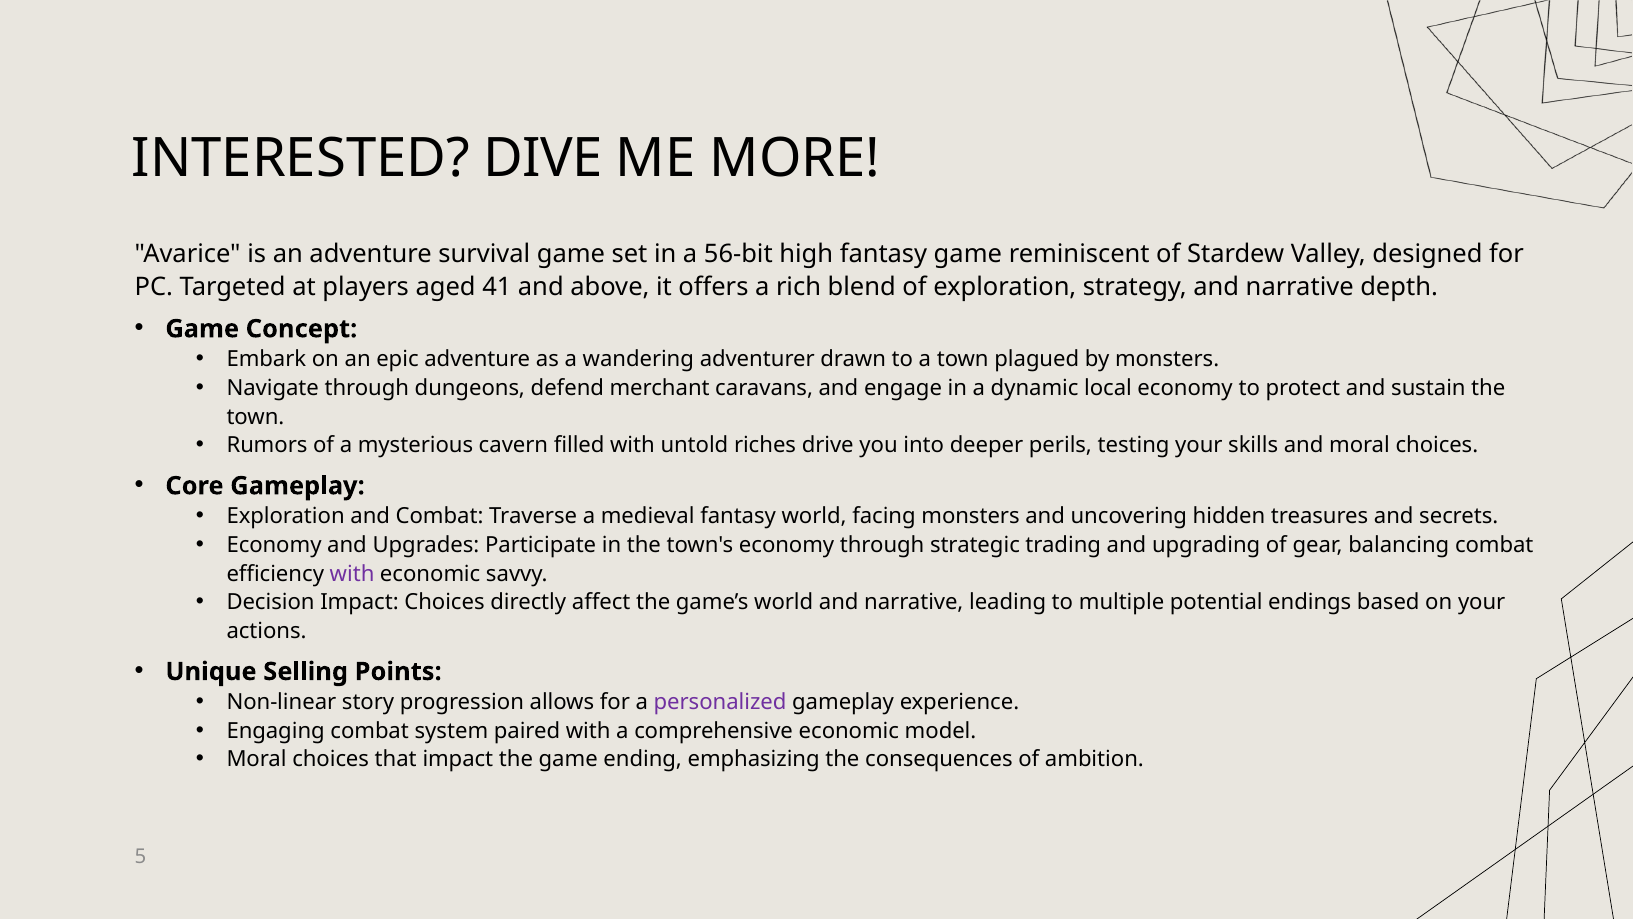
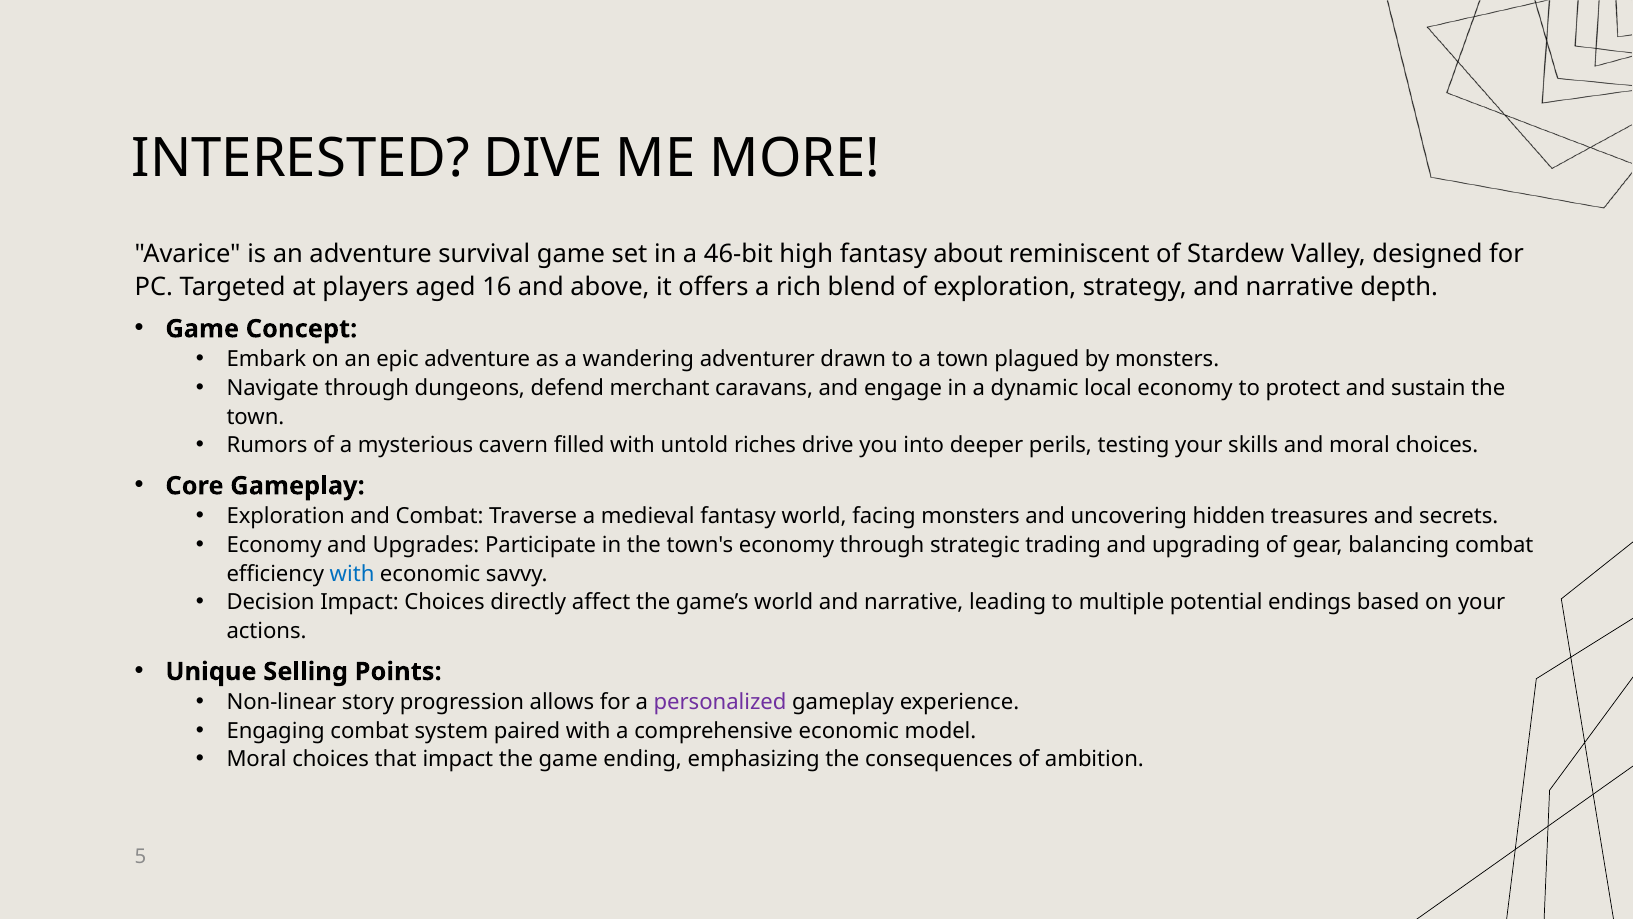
56-bit: 56-bit -> 46-bit
fantasy game: game -> about
41: 41 -> 16
with at (352, 574) colour: purple -> blue
